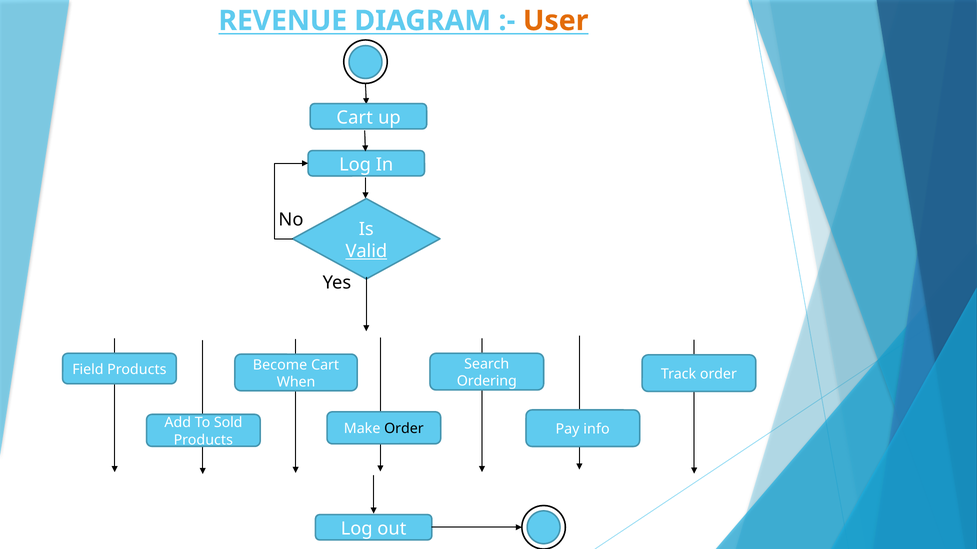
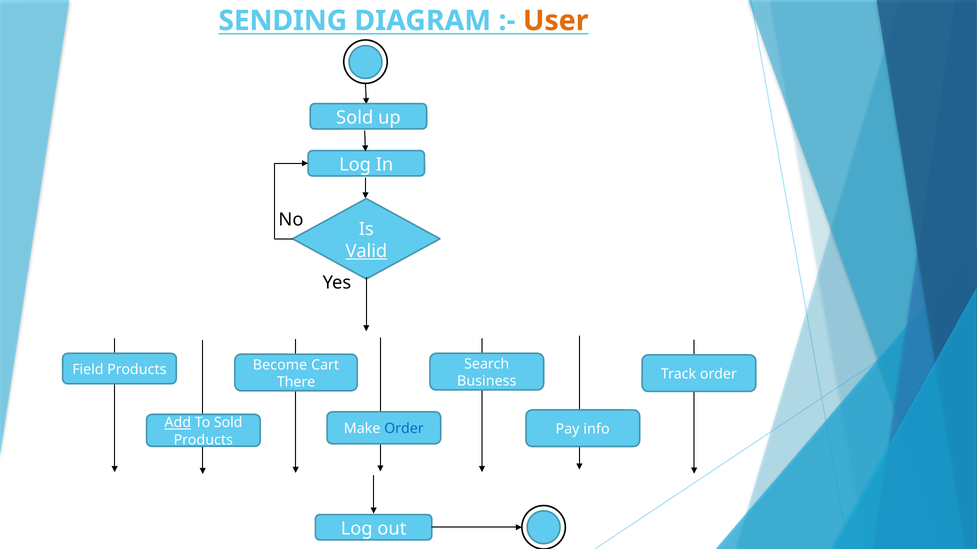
REVENUE: REVENUE -> SENDING
Cart at (355, 118): Cart -> Sold
Ordering: Ordering -> Business
When: When -> There
Add underline: none -> present
Order at (404, 429) colour: black -> blue
